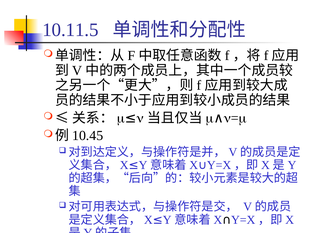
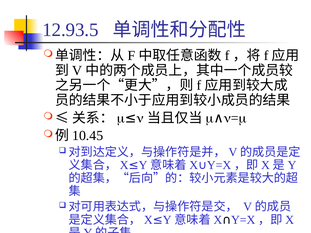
10.11.5: 10.11.5 -> 12.93.5
